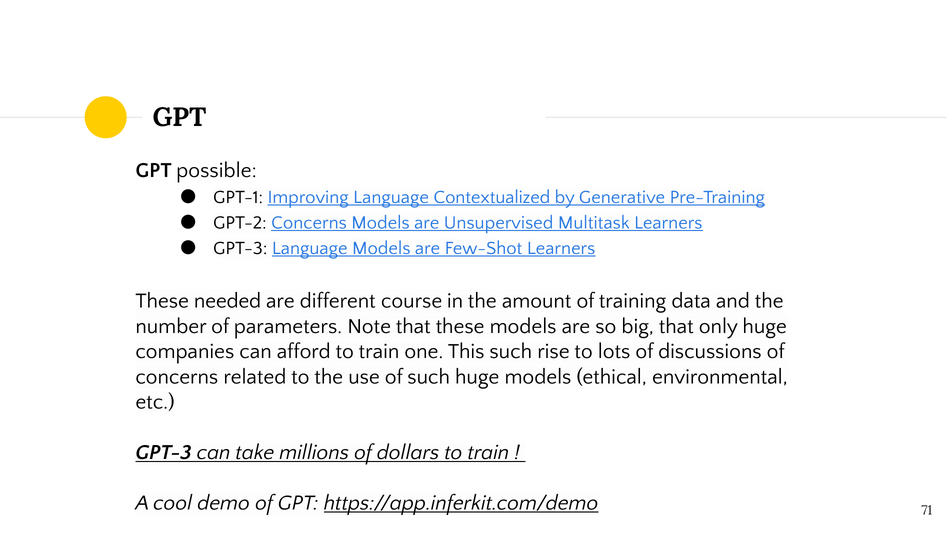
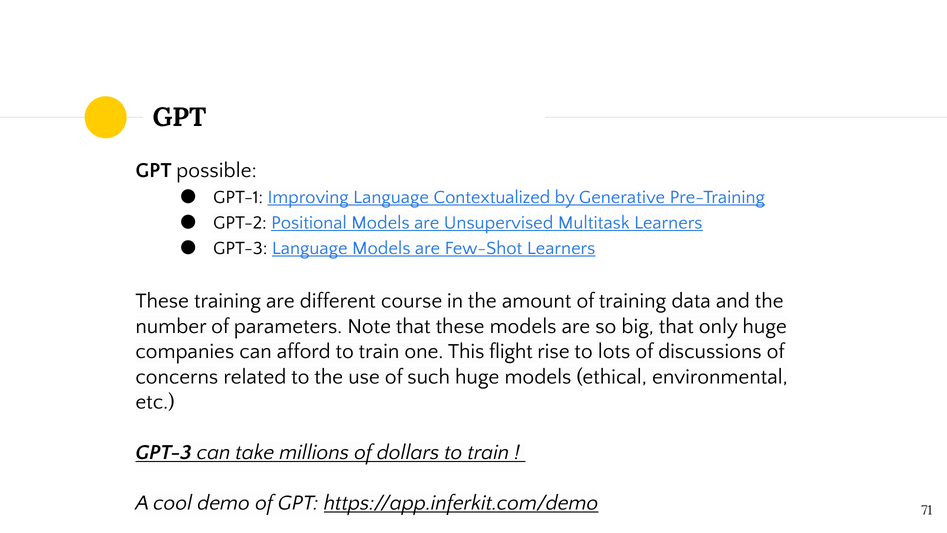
GPT-2 Concerns: Concerns -> Positional
These needed: needed -> training
This such: such -> flight
